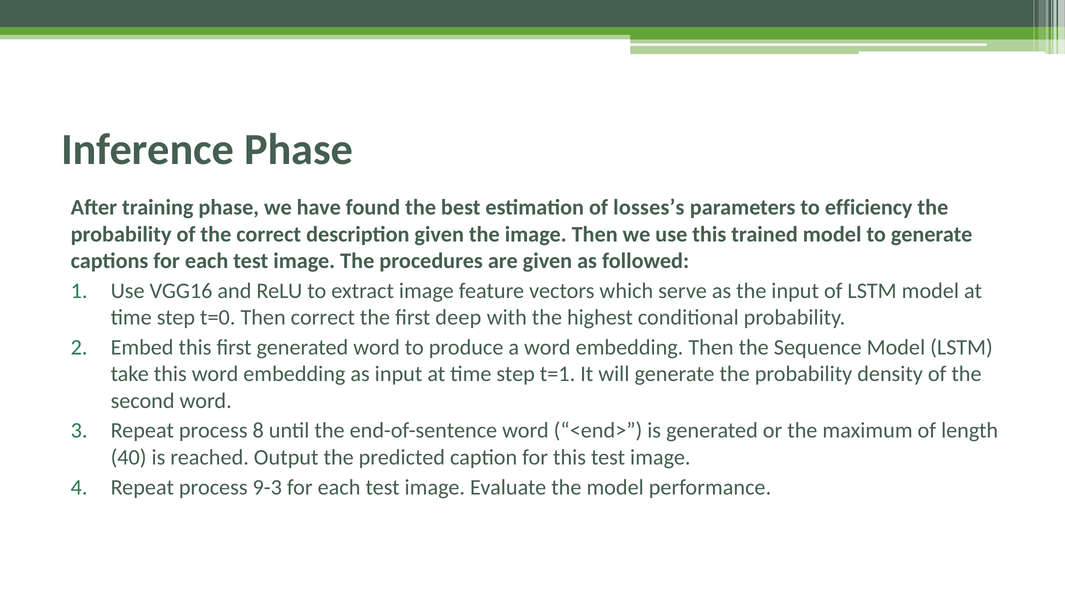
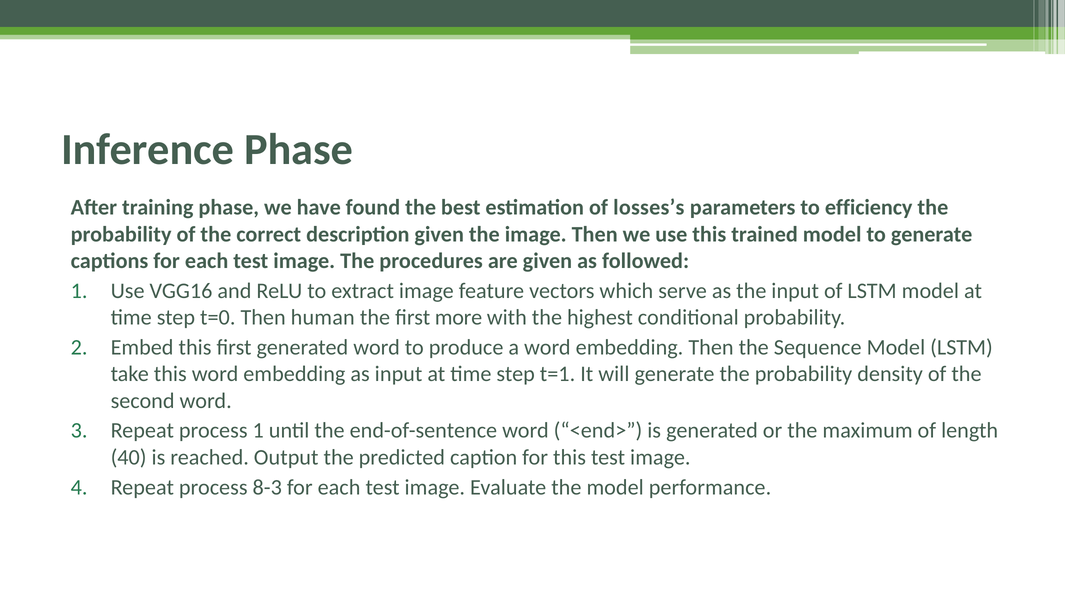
Then correct: correct -> human
deep: deep -> more
process 8: 8 -> 1
9-3: 9-3 -> 8-3
